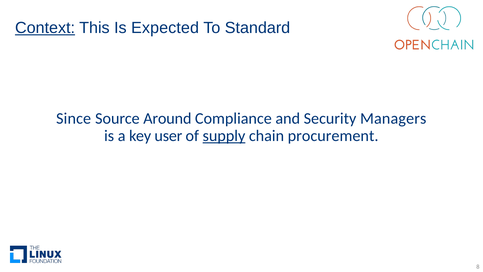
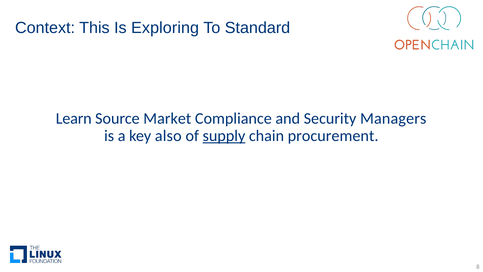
Context underline: present -> none
Expected: Expected -> Exploring
Since: Since -> Learn
Around: Around -> Market
user: user -> also
